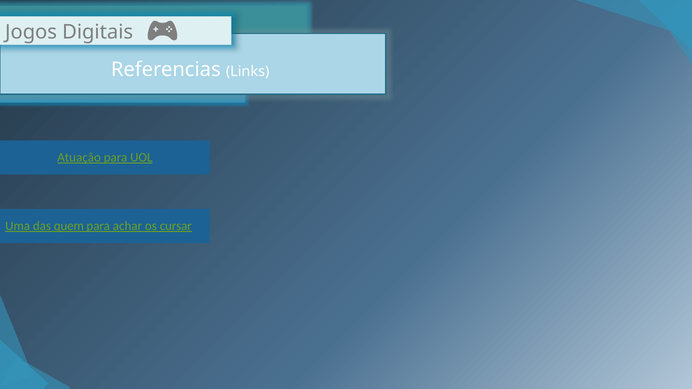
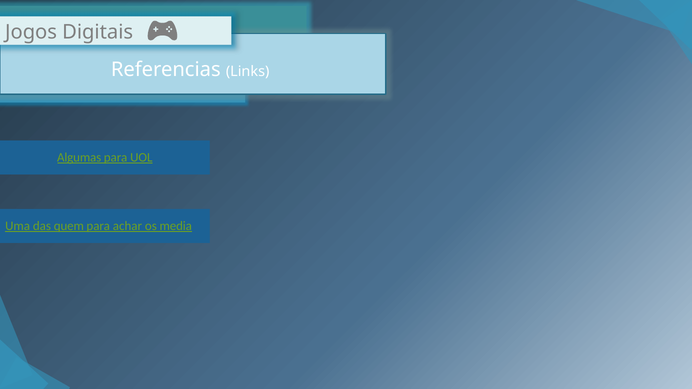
Atuação: Atuação -> Algumas
cursar: cursar -> media
